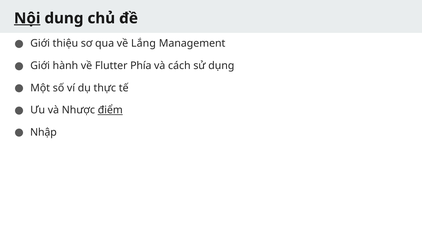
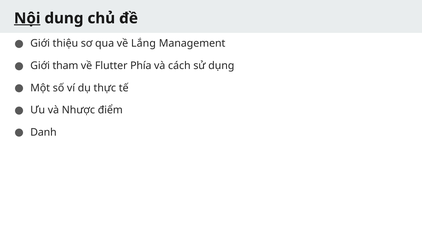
hành: hành -> tham
điểm underline: present -> none
Nhập: Nhập -> Danh
